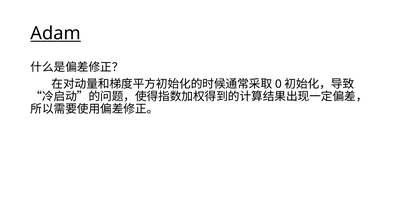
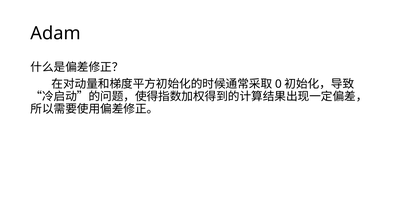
Adam underline: present -> none
